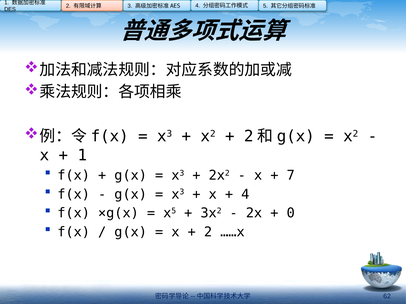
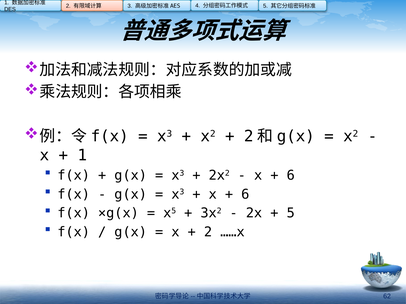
7 at (291, 176): 7 -> 6
4 at (245, 195): 4 -> 6
0 at (291, 213): 0 -> 5
